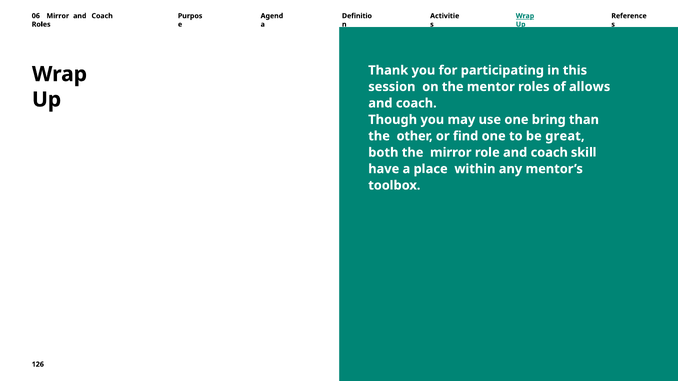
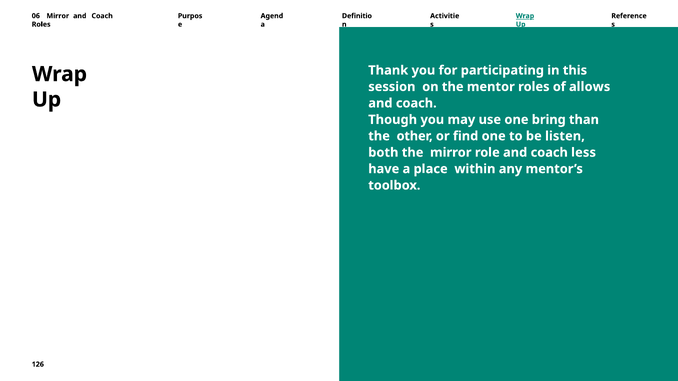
great: great -> listen
skill: skill -> less
